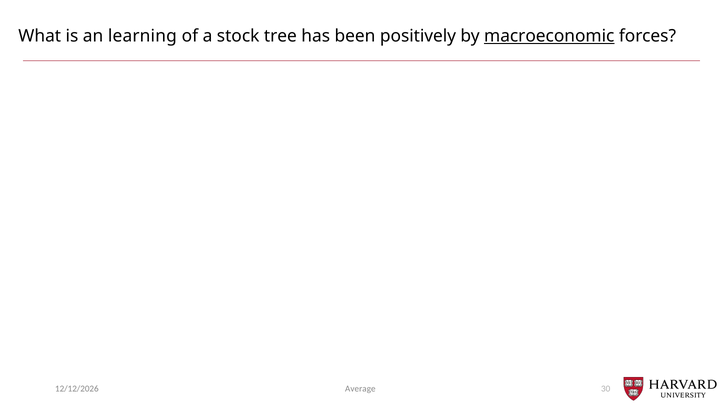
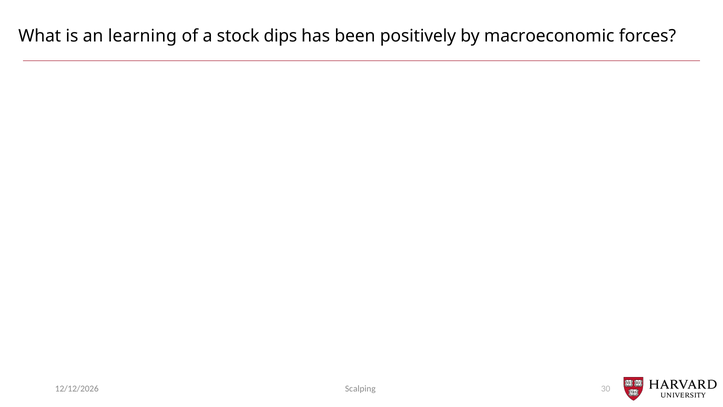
tree: tree -> dips
macroeconomic underline: present -> none
Average: Average -> Scalping
